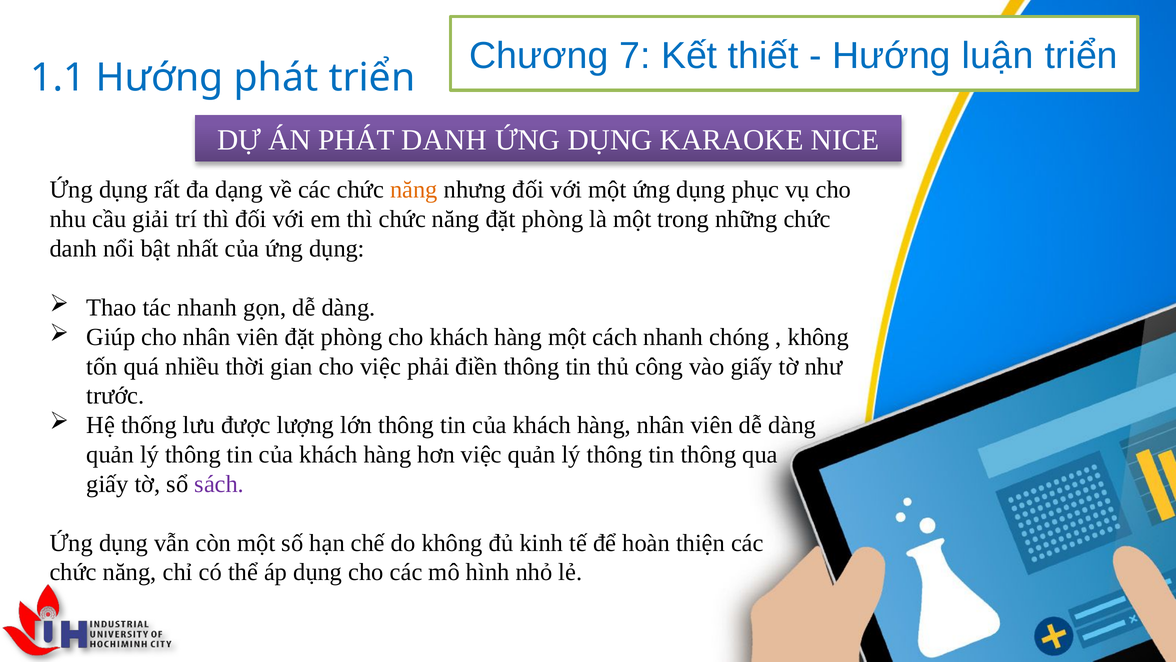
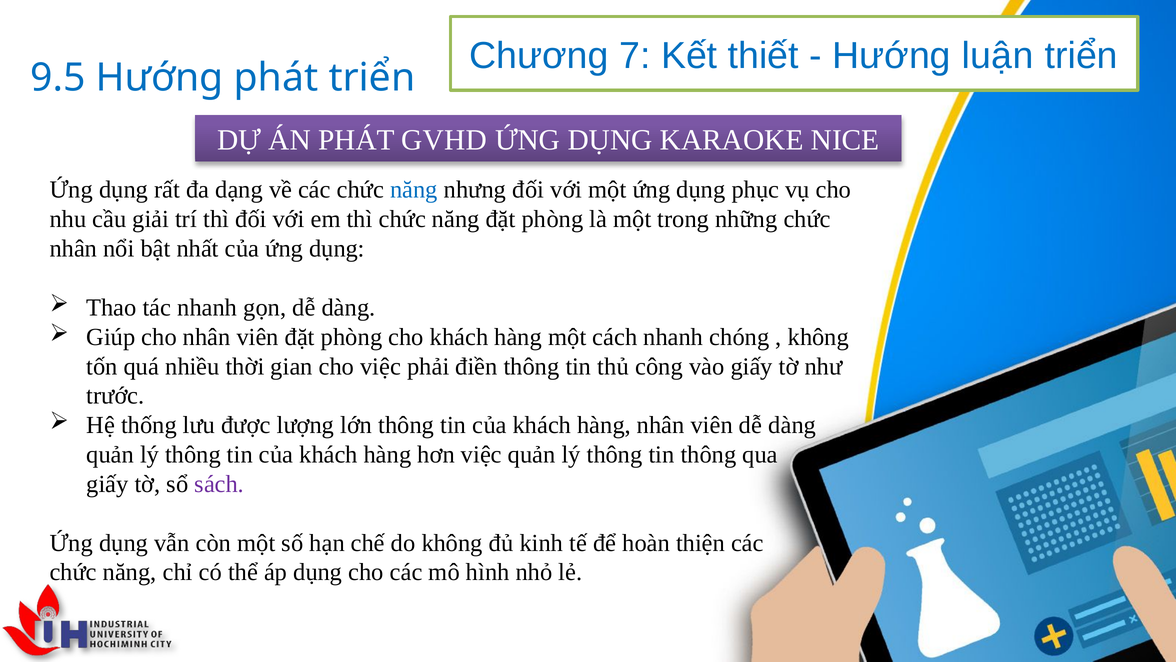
1.1: 1.1 -> 9.5
PHÁT DANH: DANH -> GVHD
năng at (414, 190) colour: orange -> blue
danh at (73, 249): danh -> nhân
